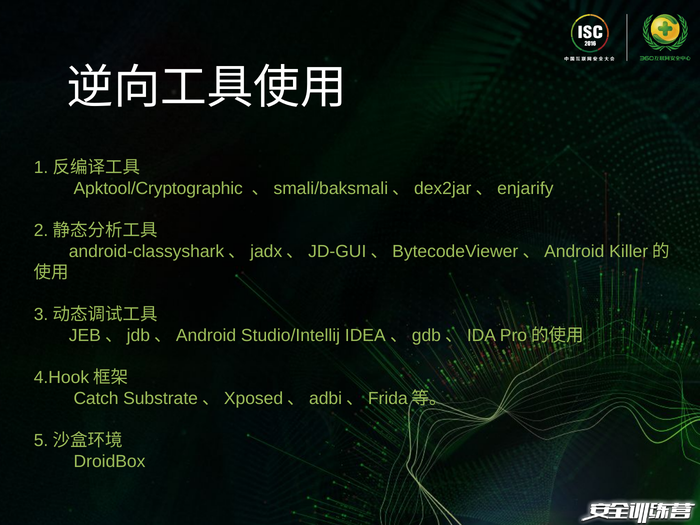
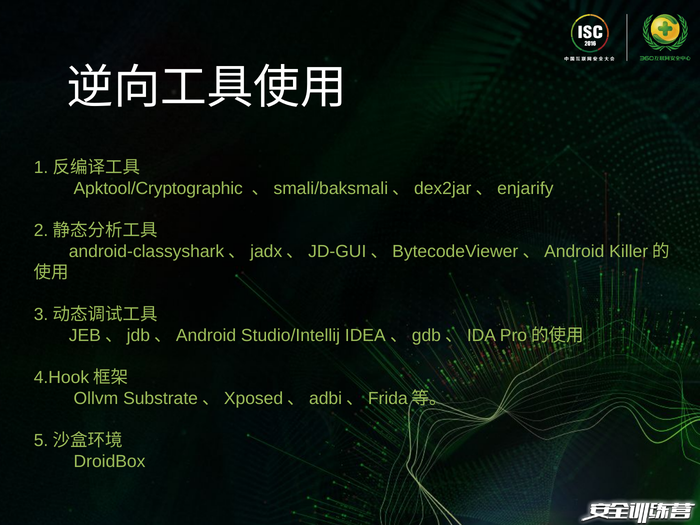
Catch: Catch -> Ollvm
